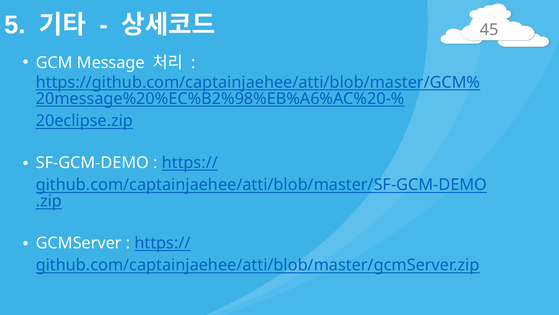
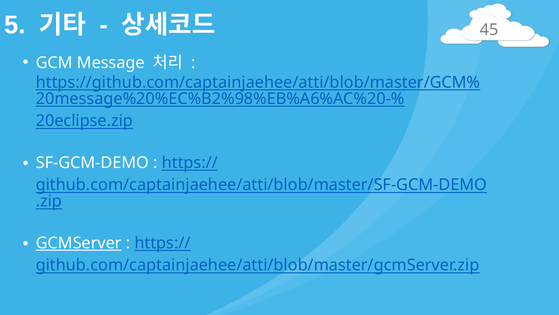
GCMServer underline: none -> present
